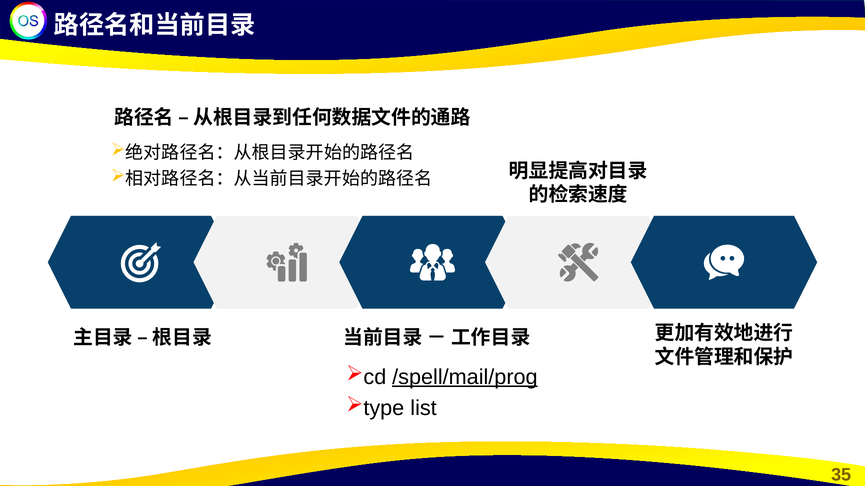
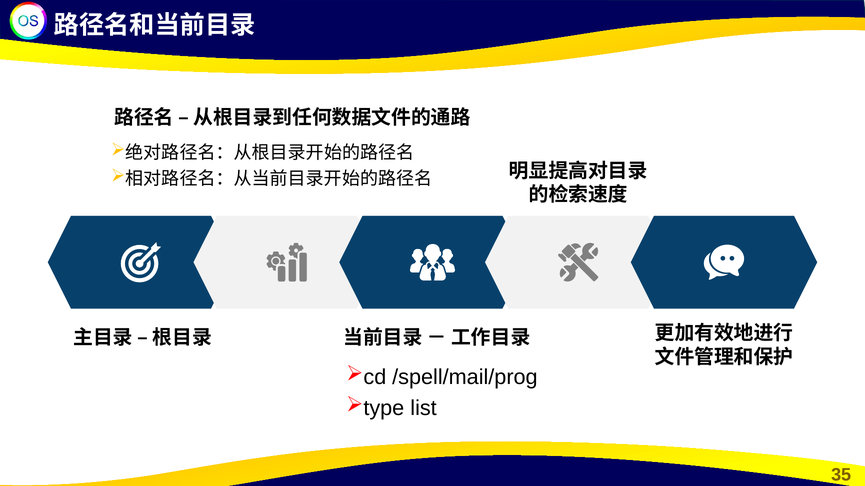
/spell/mail/prog underline: present -> none
